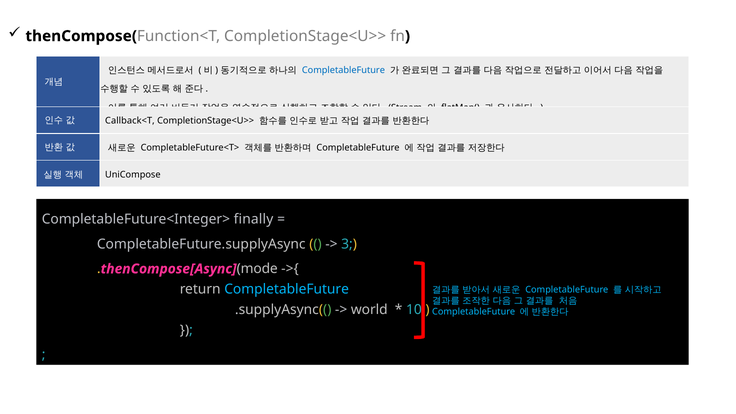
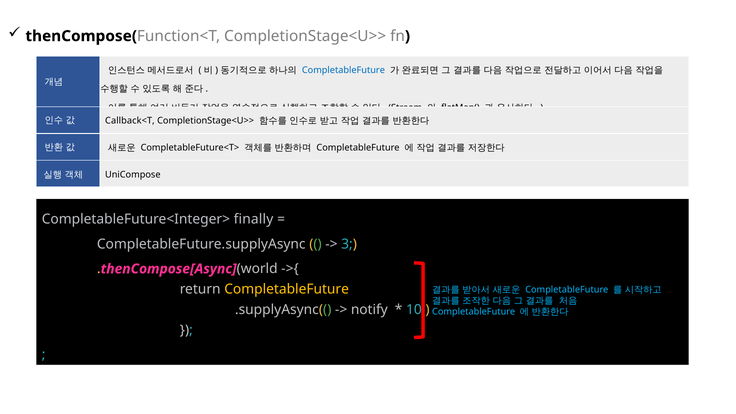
mode: mode -> world
CompletableFuture at (287, 289) colour: light blue -> yellow
world: world -> notify
